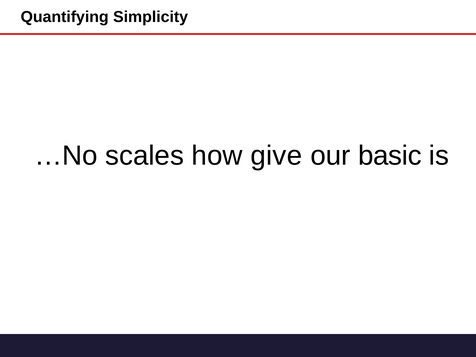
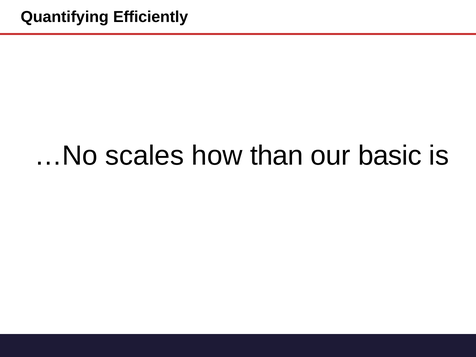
Simplicity: Simplicity -> Efficiently
give: give -> than
